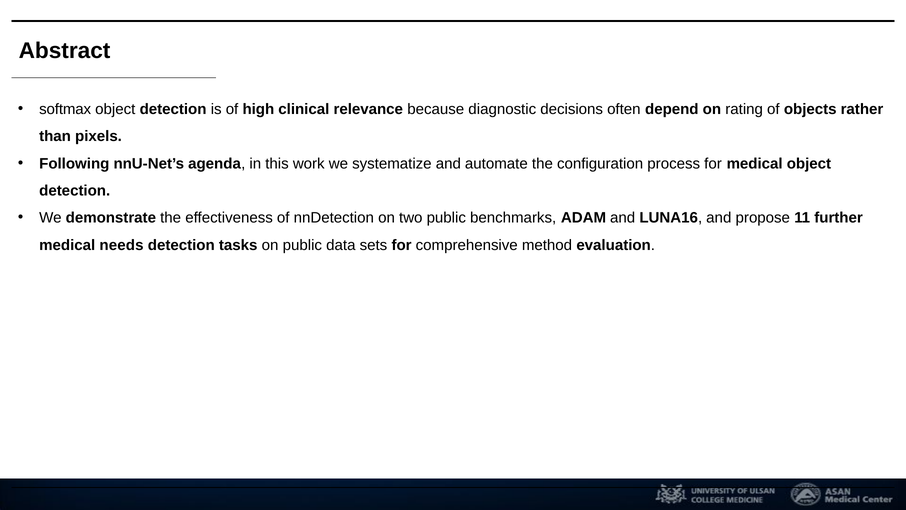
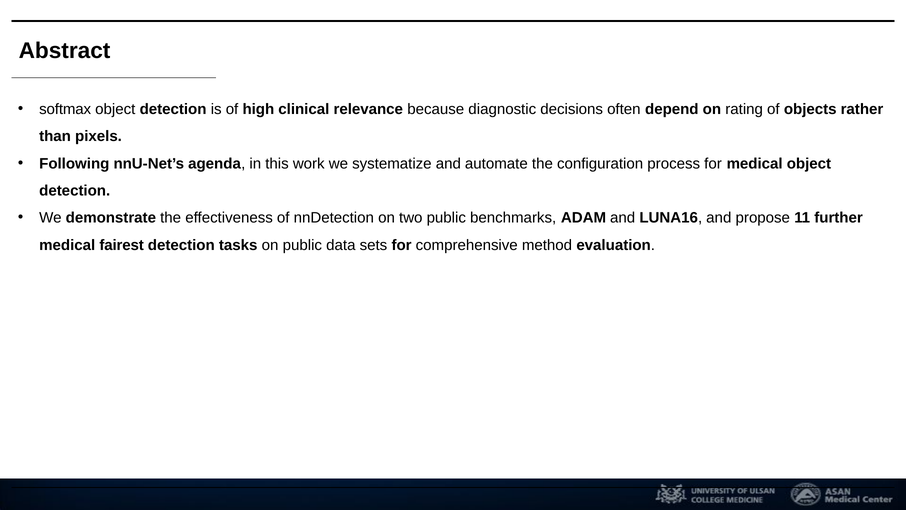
needs: needs -> fairest
